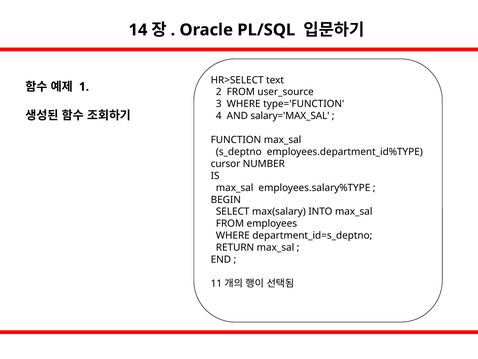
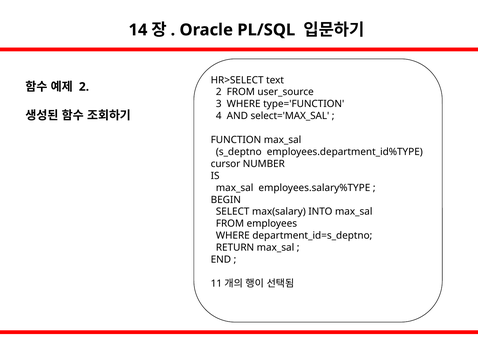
1 at (84, 87): 1 -> 2
salary='MAX_SAL: salary='MAX_SAL -> select='MAX_SAL
